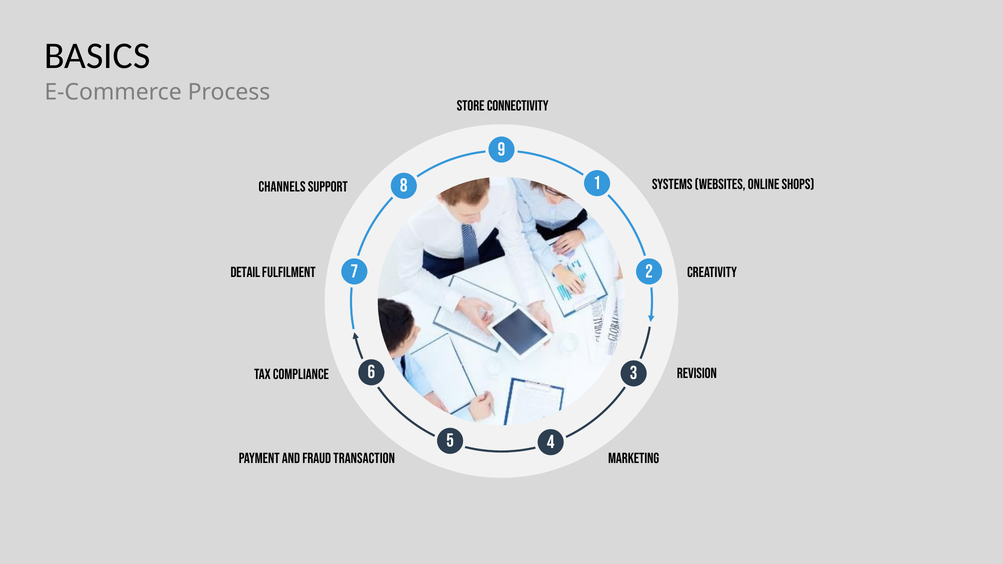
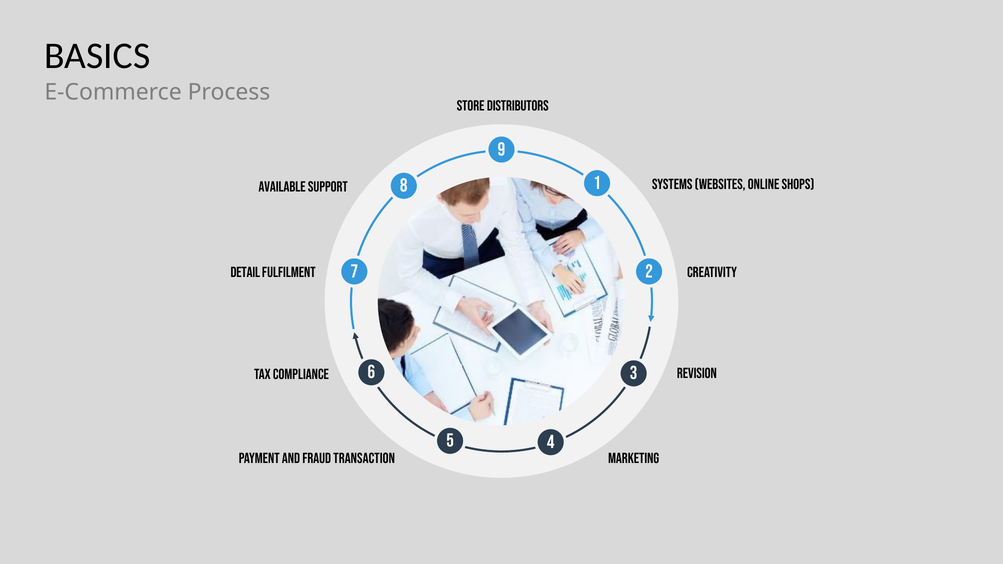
Connectivity: Connectivity -> Distributors
Channels: Channels -> Available
